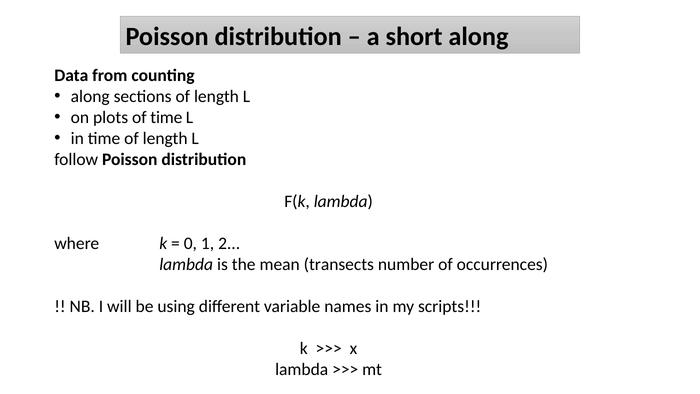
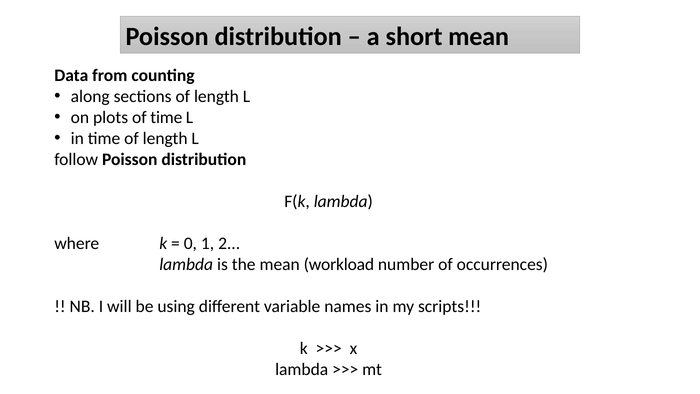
short along: along -> mean
transects: transects -> workload
